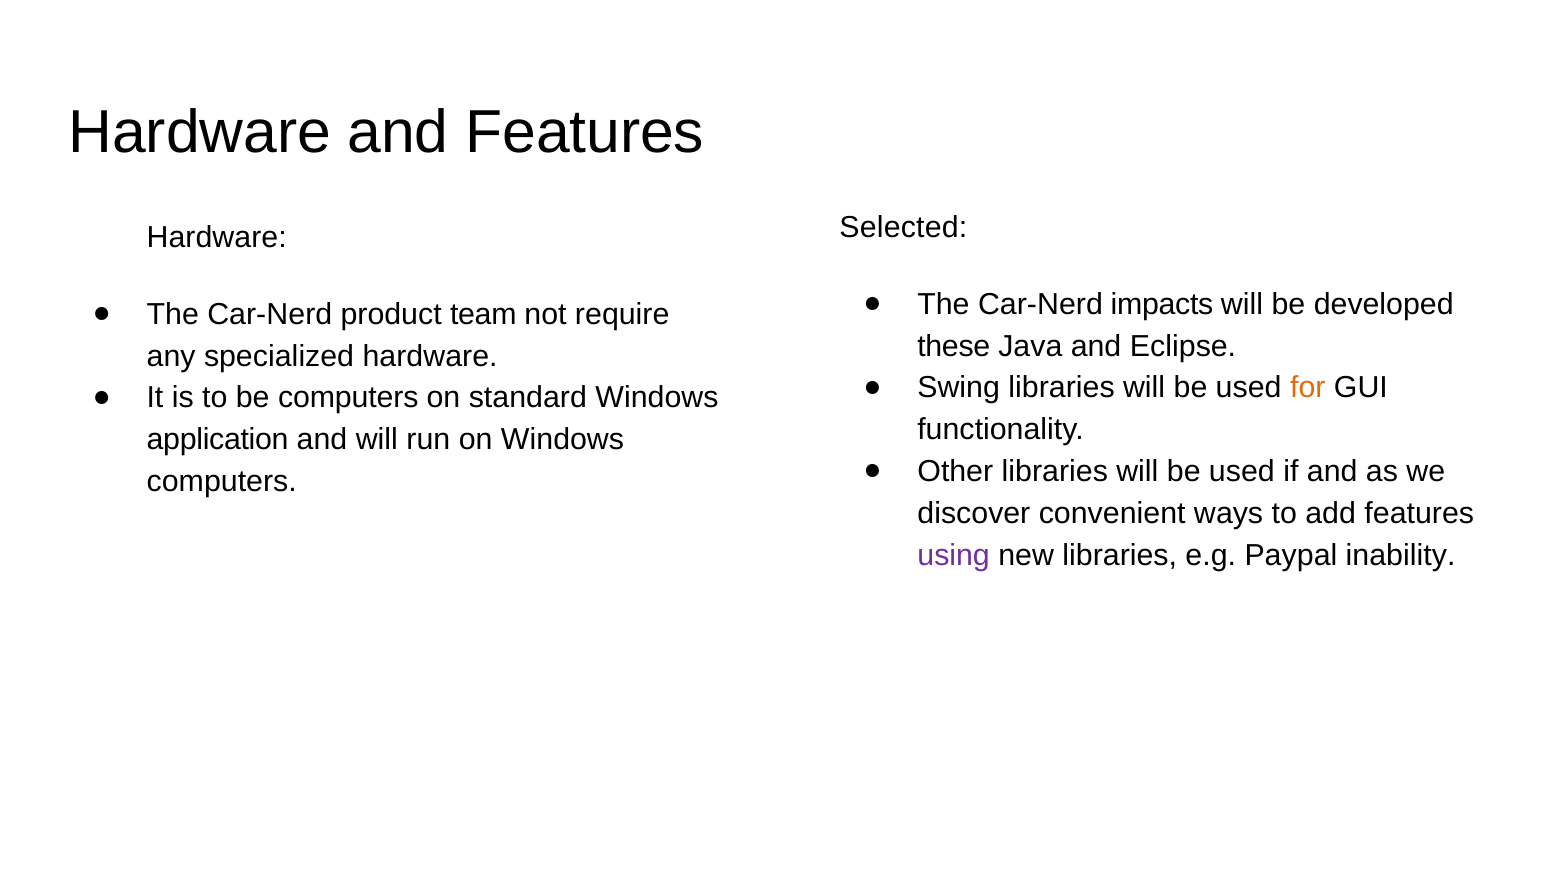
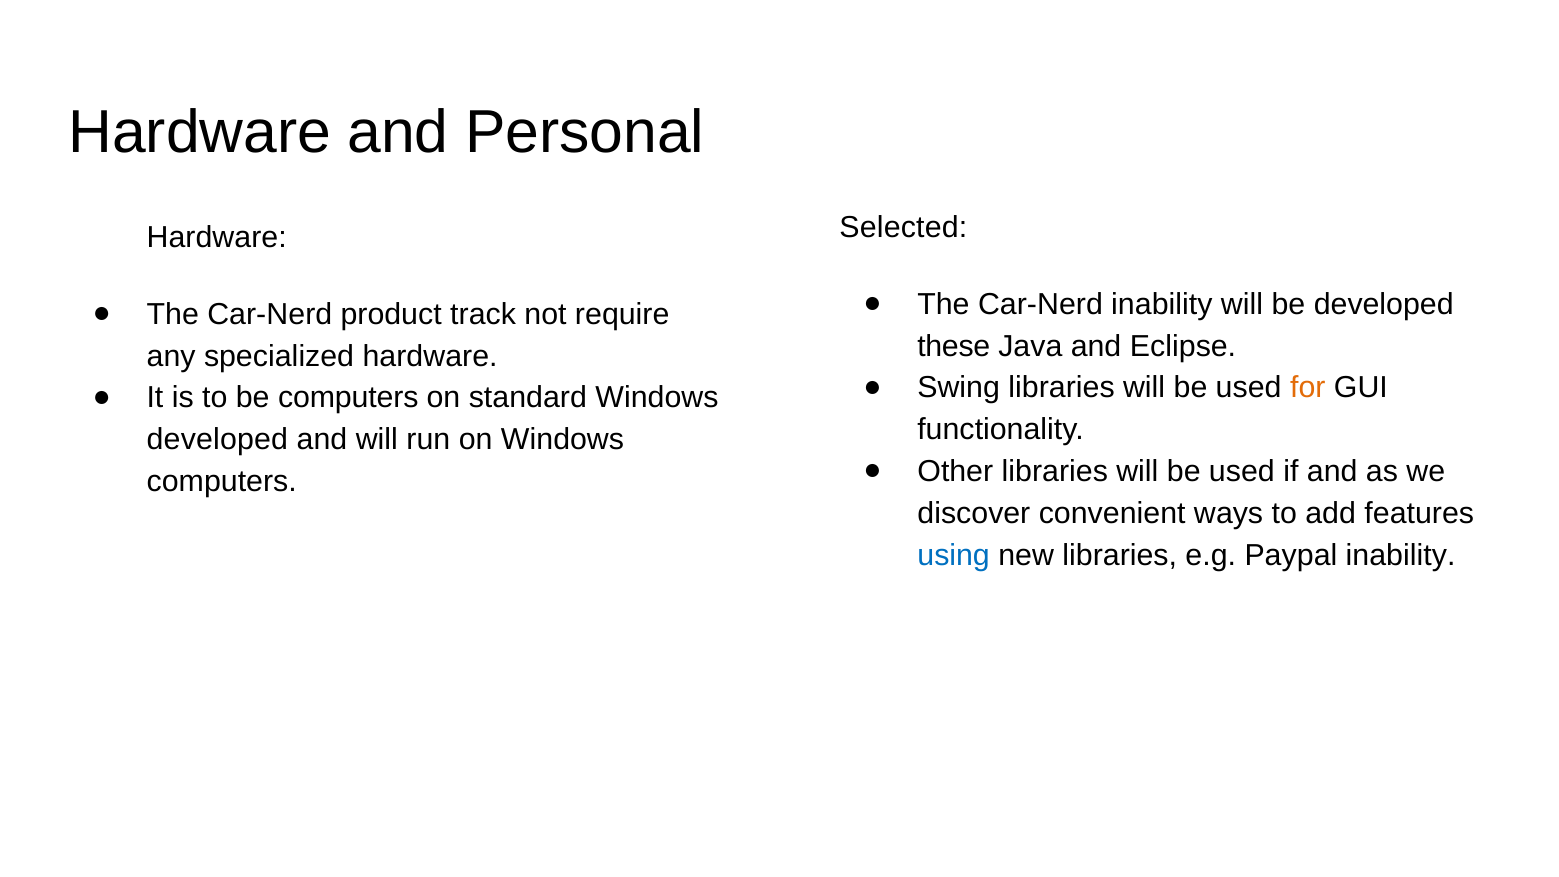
and Features: Features -> Personal
Car-Nerd impacts: impacts -> inability
team: team -> track
application at (218, 440): application -> developed
using colour: purple -> blue
